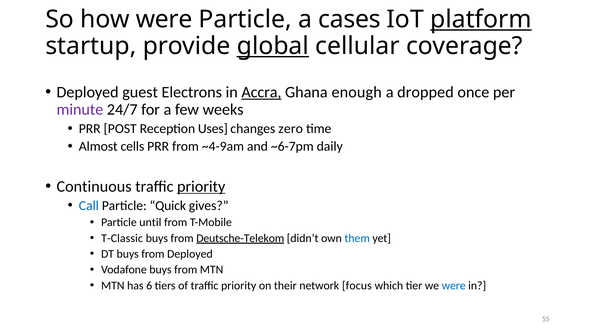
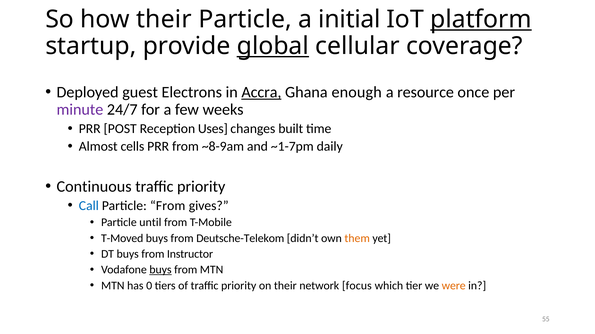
how were: were -> their
cases: cases -> initial
dropped: dropped -> resource
zero: zero -> built
~4-9am: ~4-9am -> ~8-9am
~6-7pm: ~6-7pm -> ~1-7pm
priority at (201, 187) underline: present -> none
Particle Quick: Quick -> From
T-Classic: T-Classic -> T-Moved
Deutsche-Telekom underline: present -> none
them colour: blue -> orange
from Deployed: Deployed -> Instructor
buys at (160, 270) underline: none -> present
6: 6 -> 0
were at (454, 286) colour: blue -> orange
